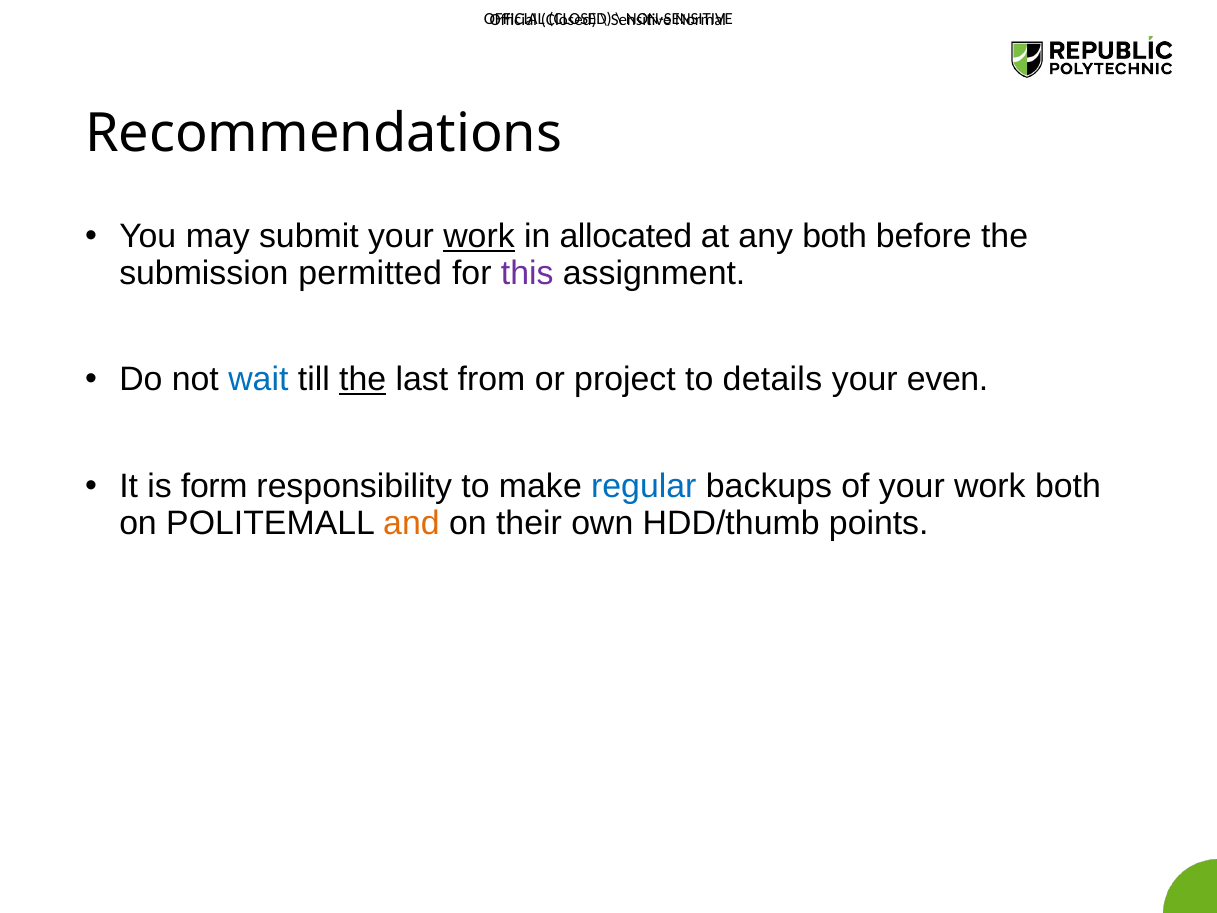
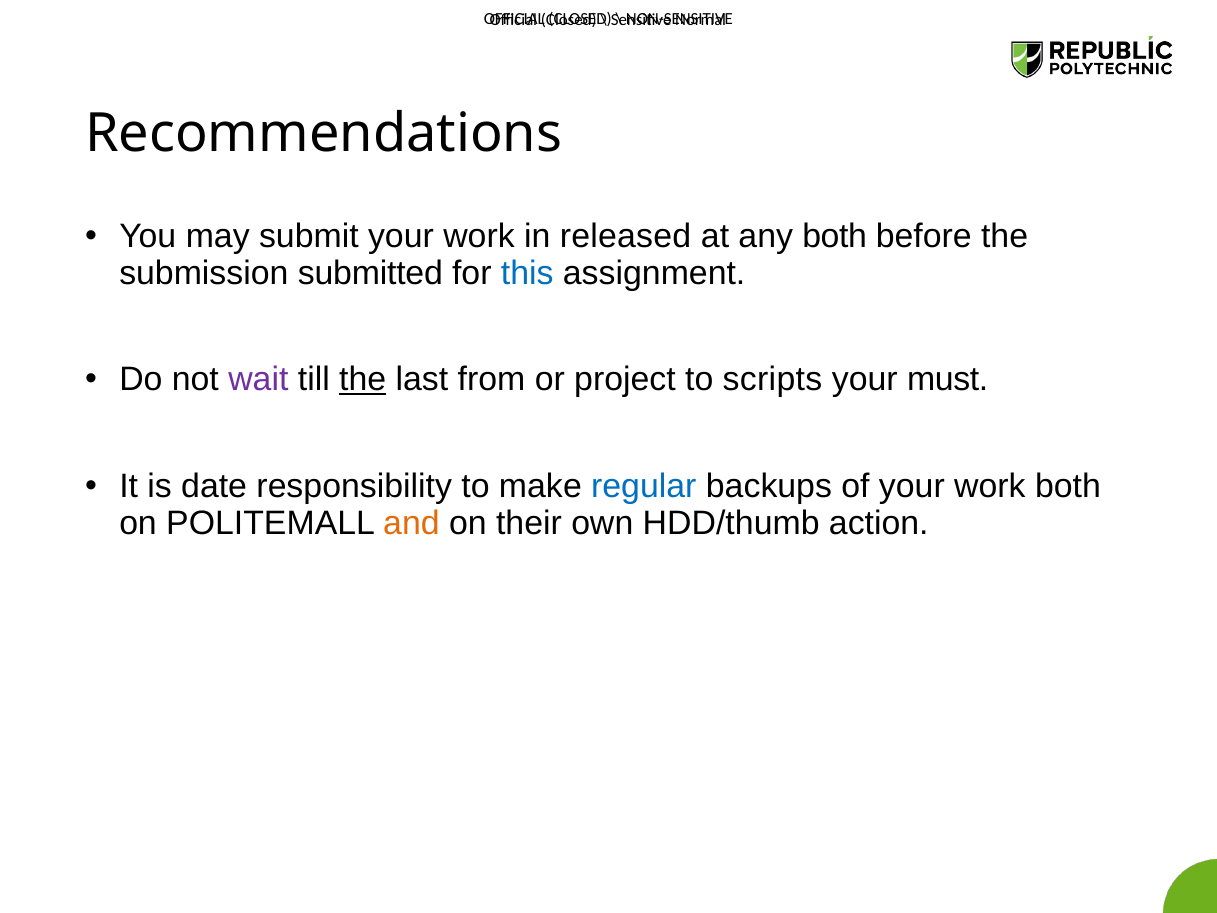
work at (479, 236) underline: present -> none
allocated: allocated -> released
permitted: permitted -> submitted
this colour: purple -> blue
wait colour: blue -> purple
details: details -> scripts
even: even -> must
form: form -> date
points: points -> action
